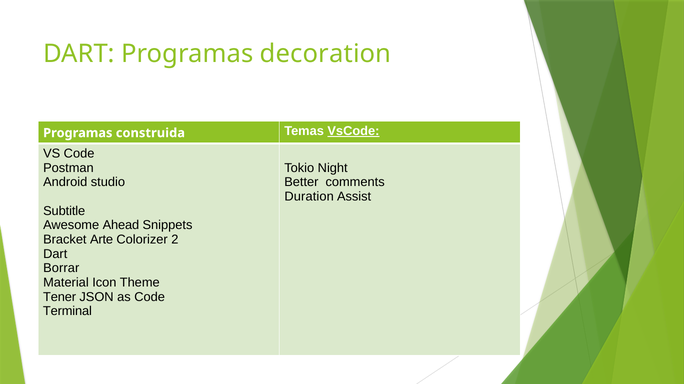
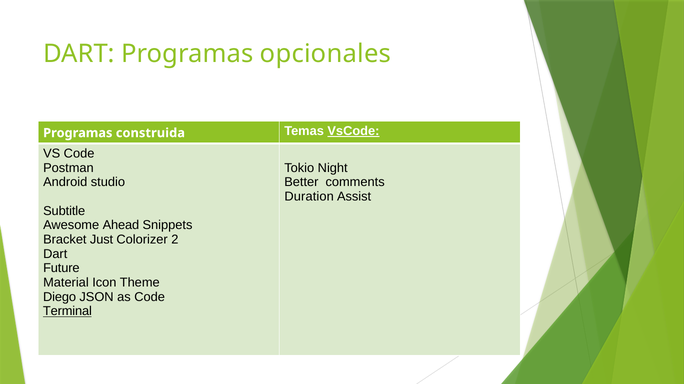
decoration: decoration -> opcionales
Arte: Arte -> Just
Borrar: Borrar -> Future
Tener: Tener -> Diego
Terminal underline: none -> present
